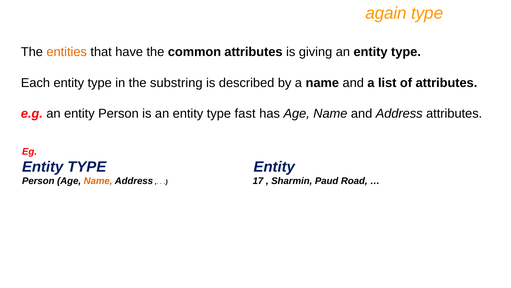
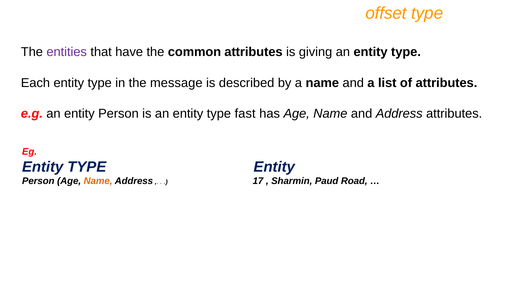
again: again -> offset
entities colour: orange -> purple
substring: substring -> message
